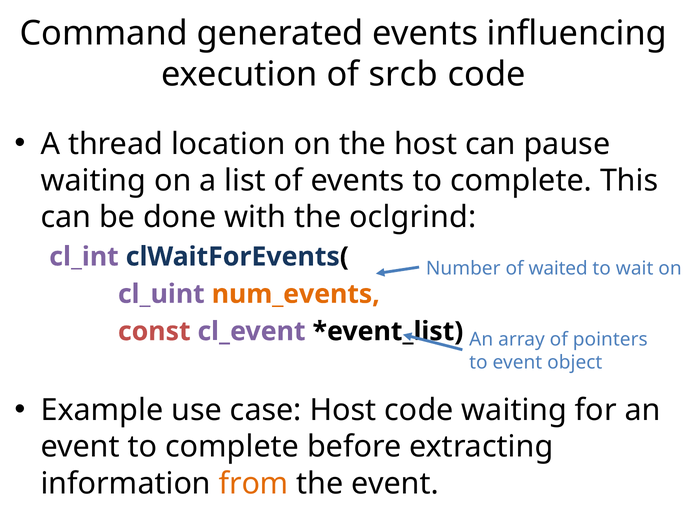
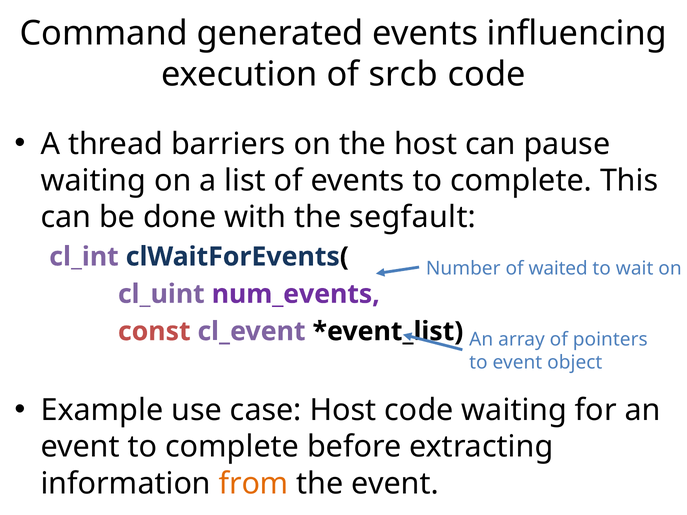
location: location -> barriers
oclgrind: oclgrind -> segfault
num_events colour: orange -> purple
